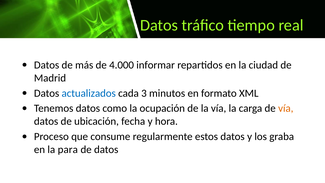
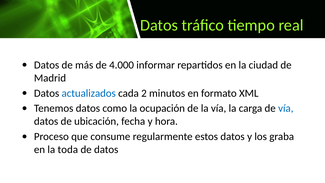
3: 3 -> 2
vía at (286, 108) colour: orange -> blue
para: para -> toda
